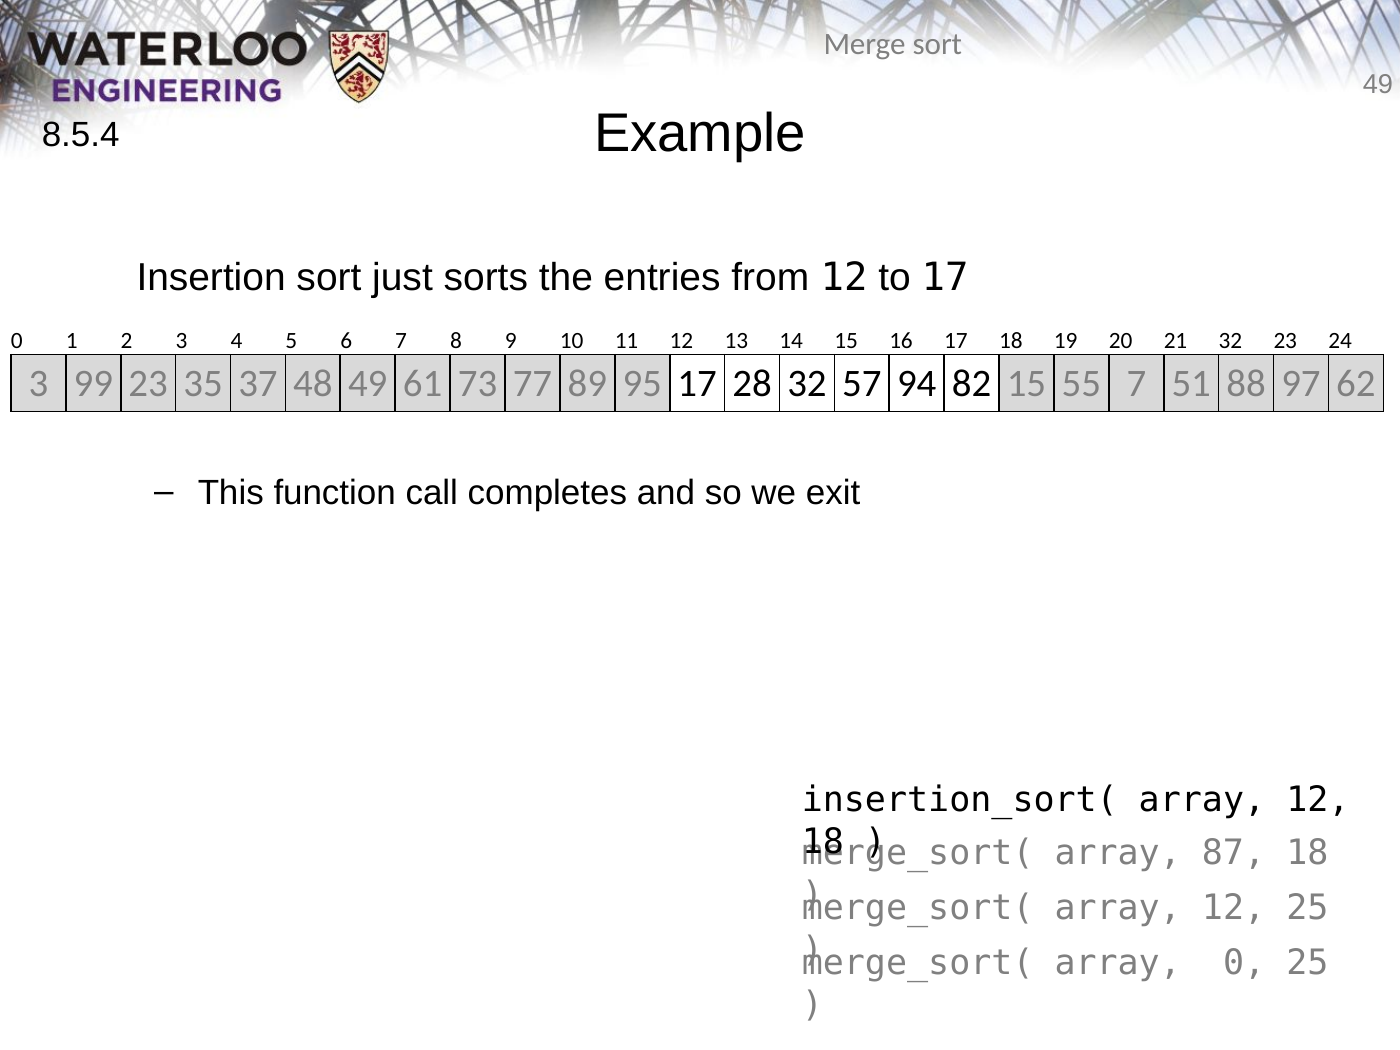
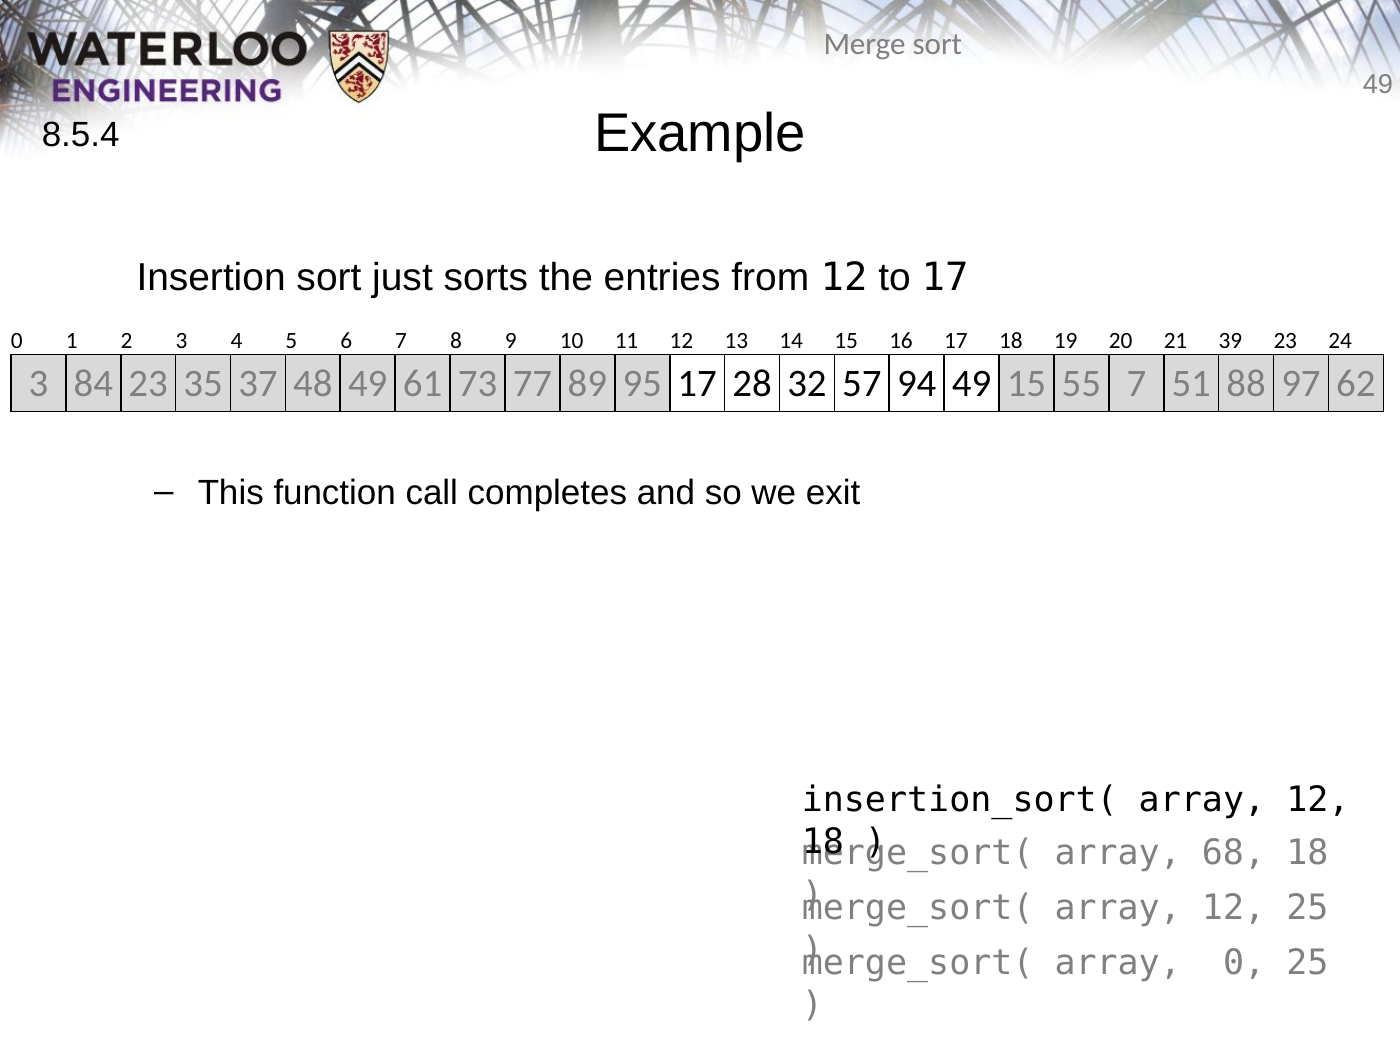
21 32: 32 -> 39
99: 99 -> 84
94 82: 82 -> 49
87: 87 -> 68
